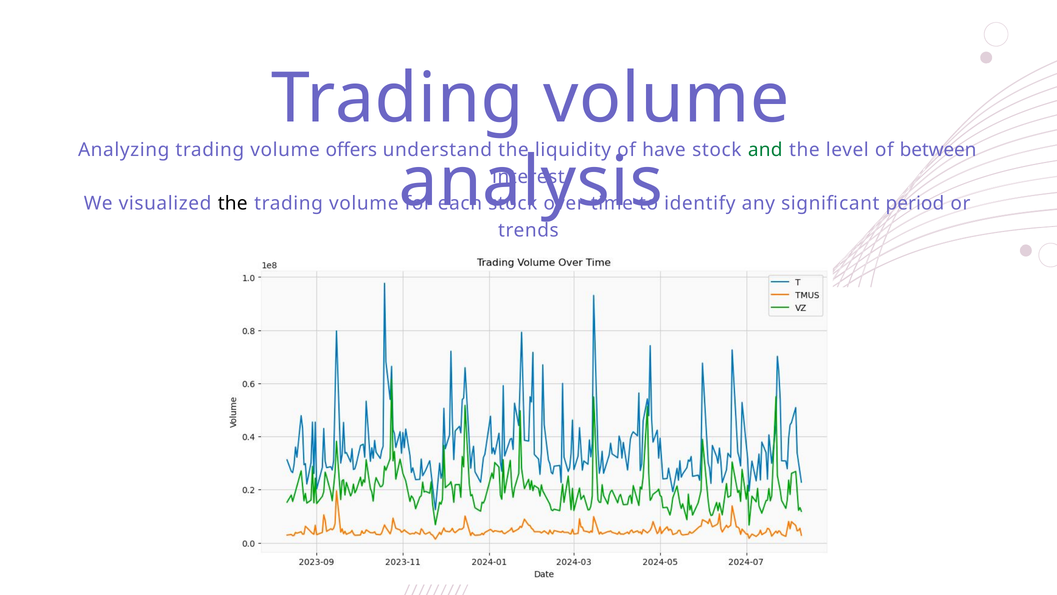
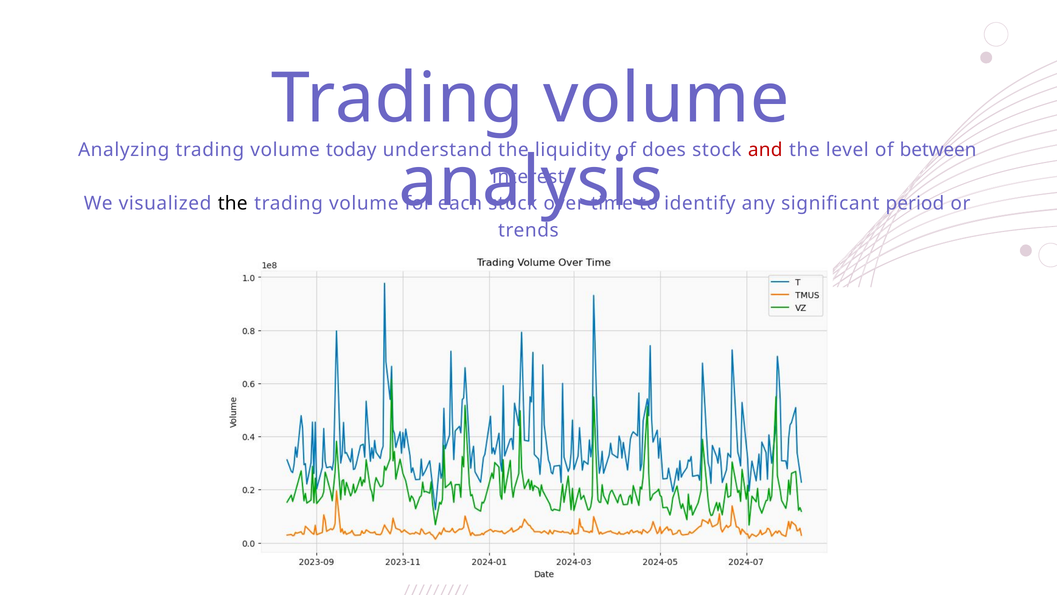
offers: offers -> today
have: have -> does
and colour: green -> red
